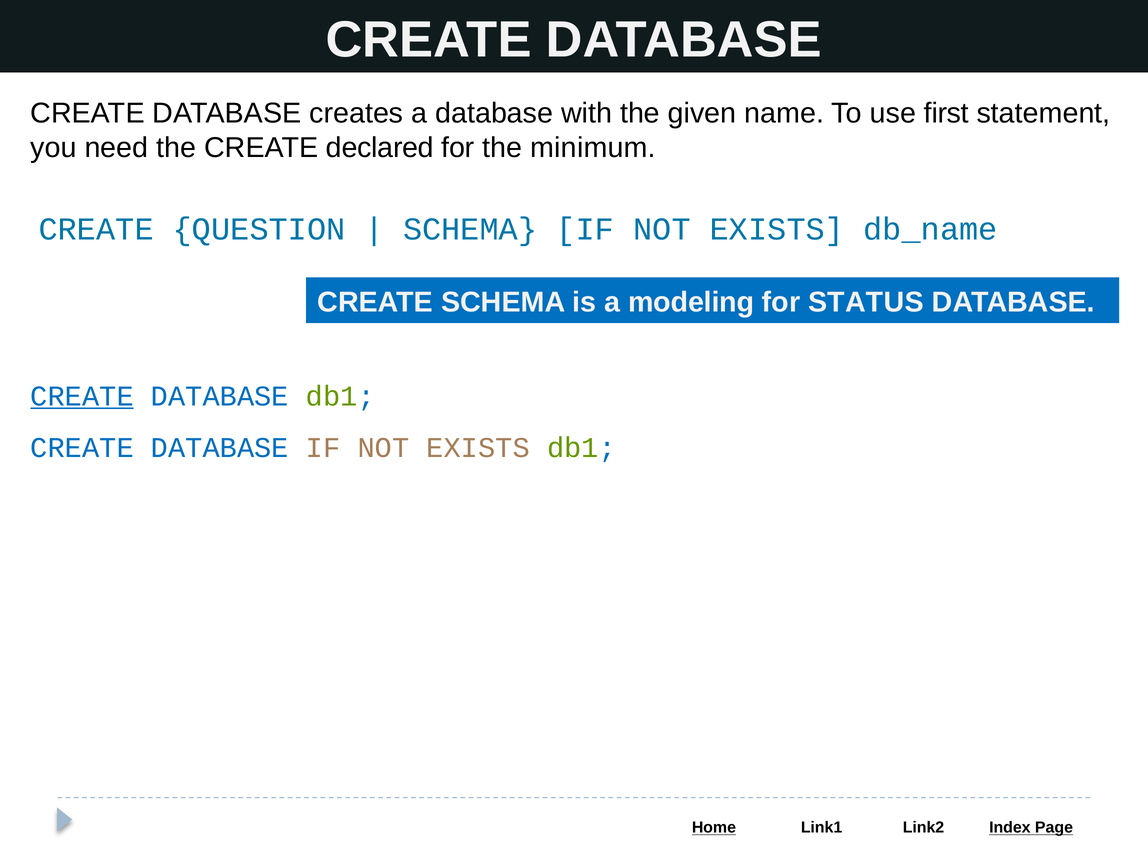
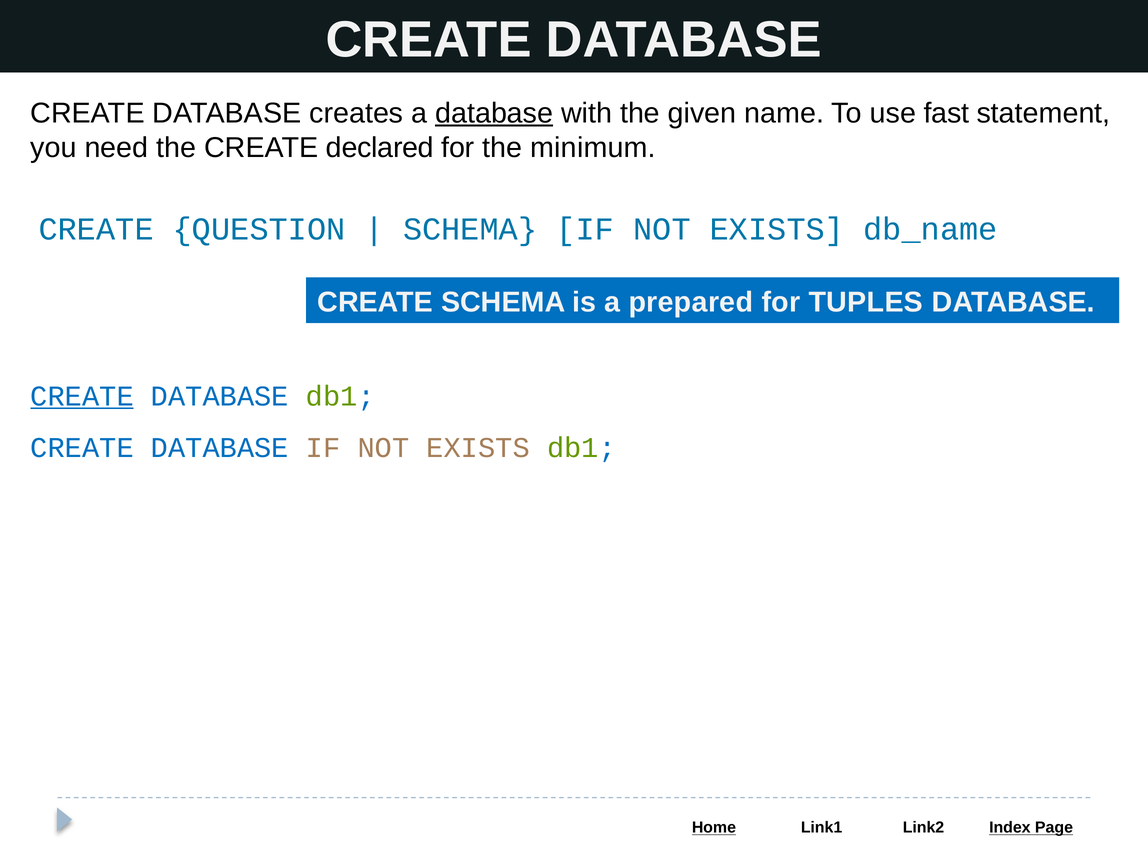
database at (494, 113) underline: none -> present
first: first -> fast
modeling: modeling -> prepared
STATUS: STATUS -> TUPLES
